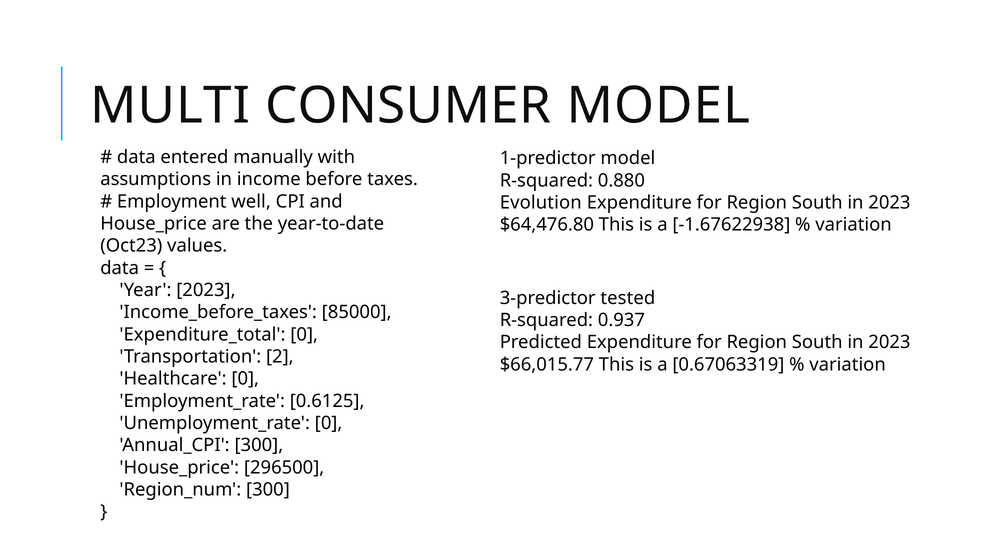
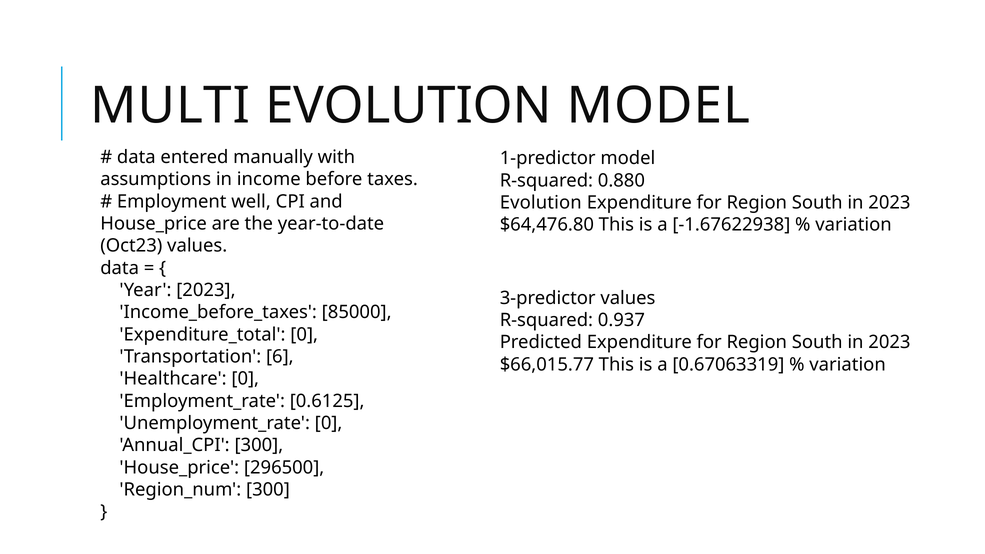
MULTI CONSUMER: CONSUMER -> EVOLUTION
3-predictor tested: tested -> values
2: 2 -> 6
